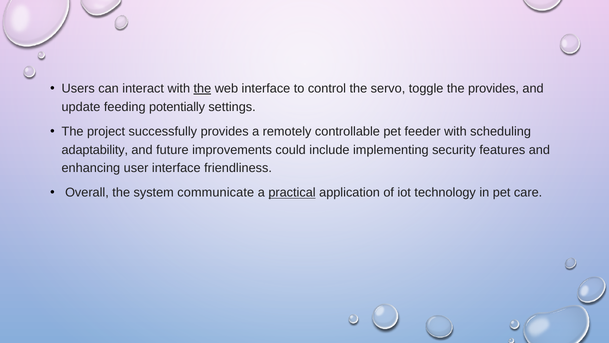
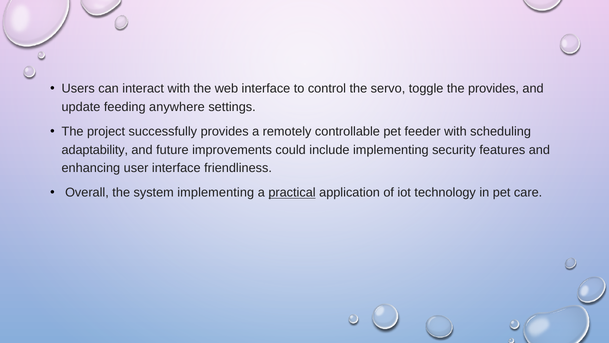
the at (202, 88) underline: present -> none
potentially: potentially -> anywhere
system communicate: communicate -> implementing
